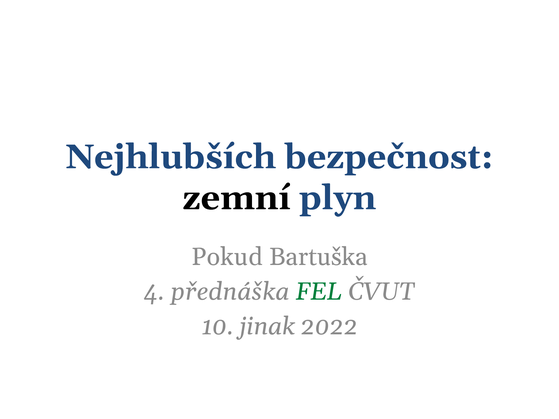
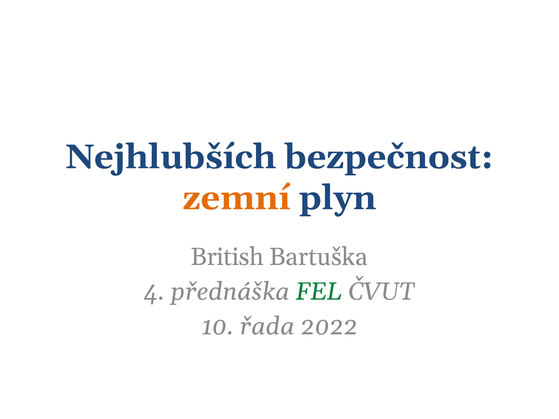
zemní colour: black -> orange
Pokud: Pokud -> British
jinak: jinak -> řada
